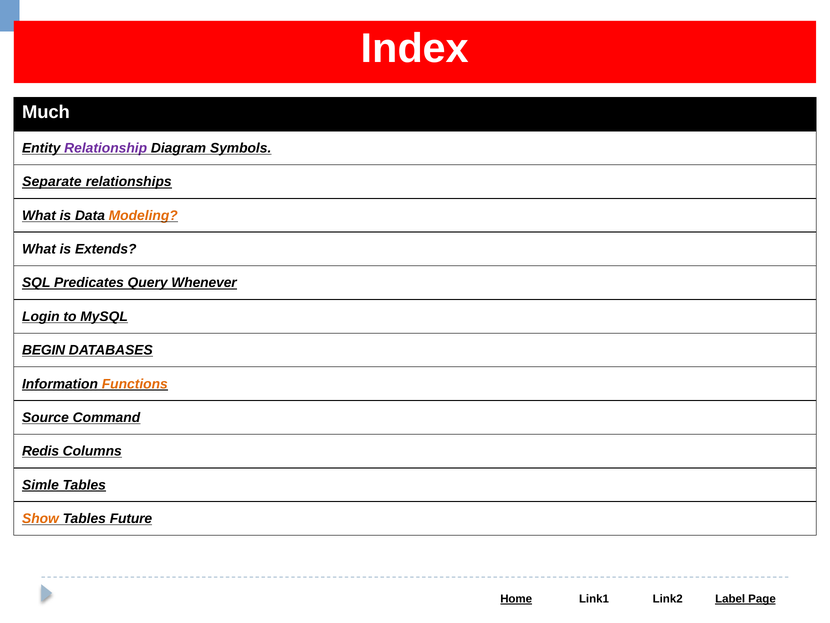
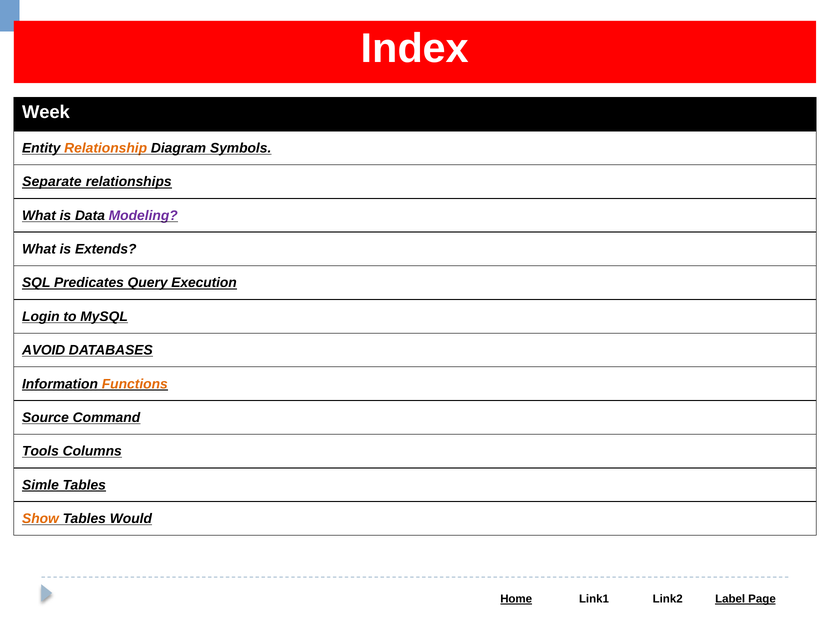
Much: Much -> Week
Relationship colour: purple -> orange
Modeling colour: orange -> purple
Whenever: Whenever -> Execution
BEGIN: BEGIN -> AVOID
Redis: Redis -> Tools
Future: Future -> Would
